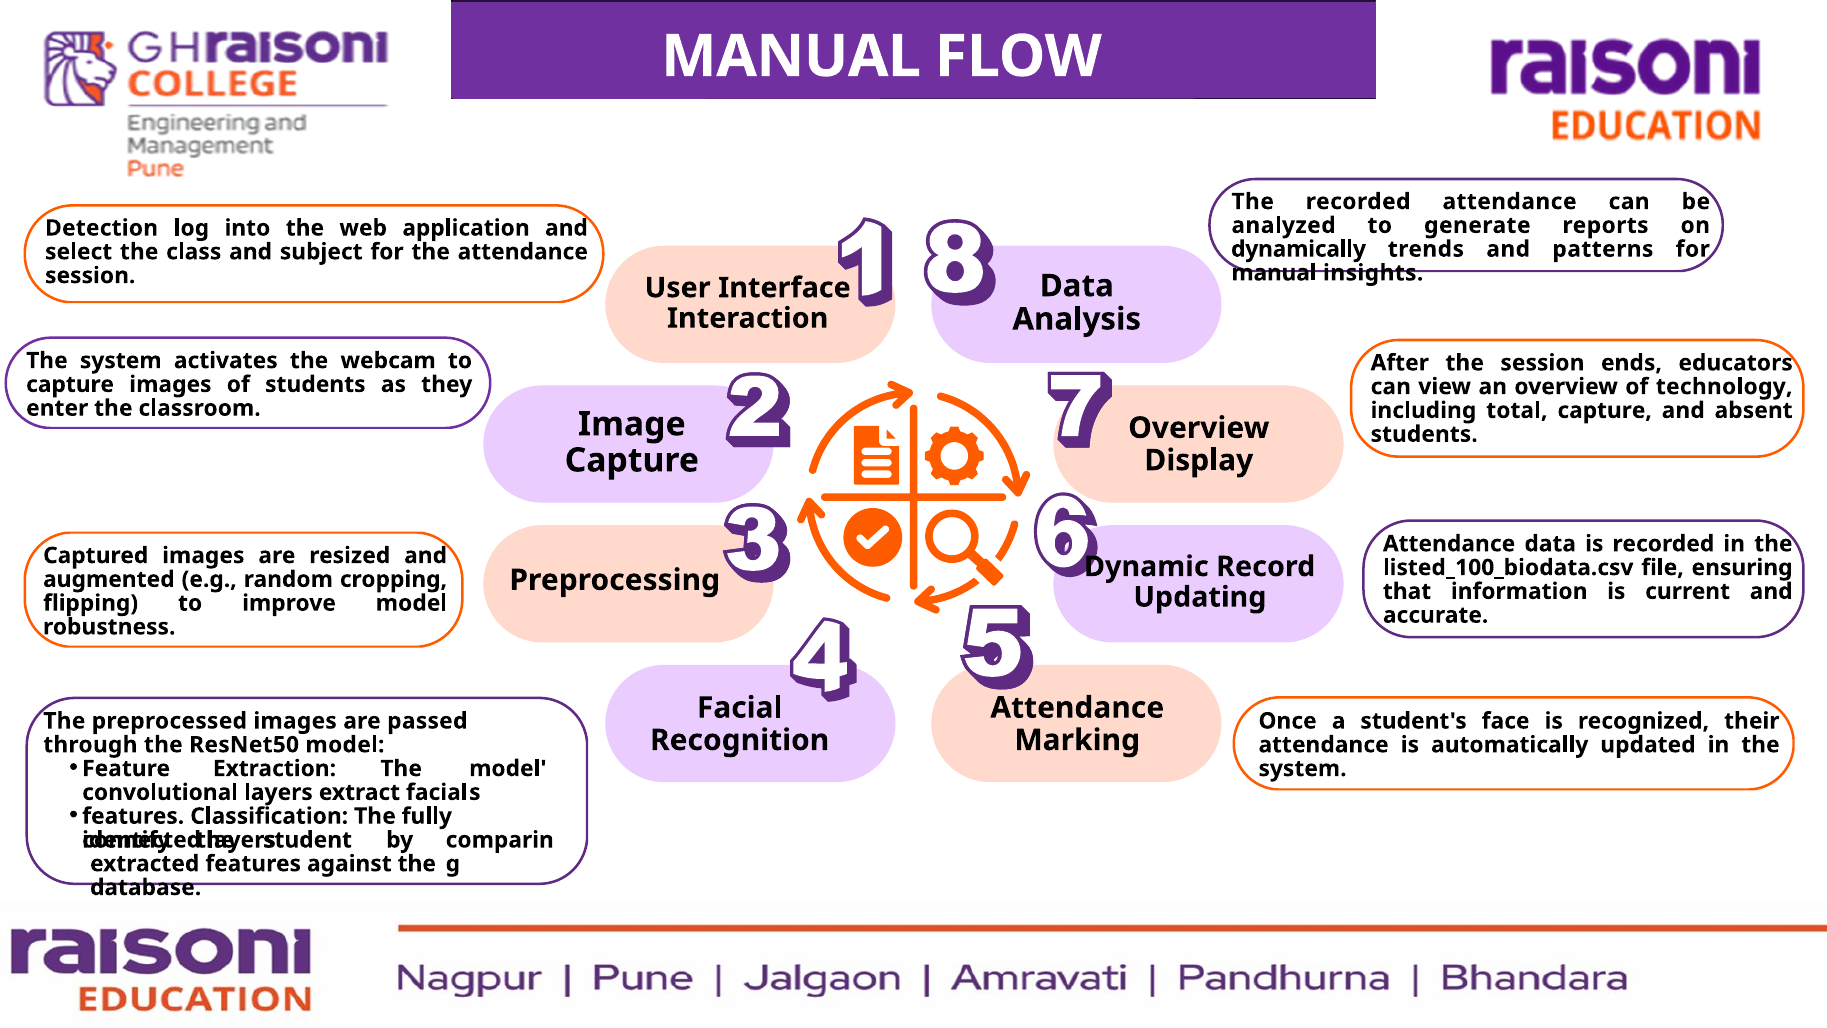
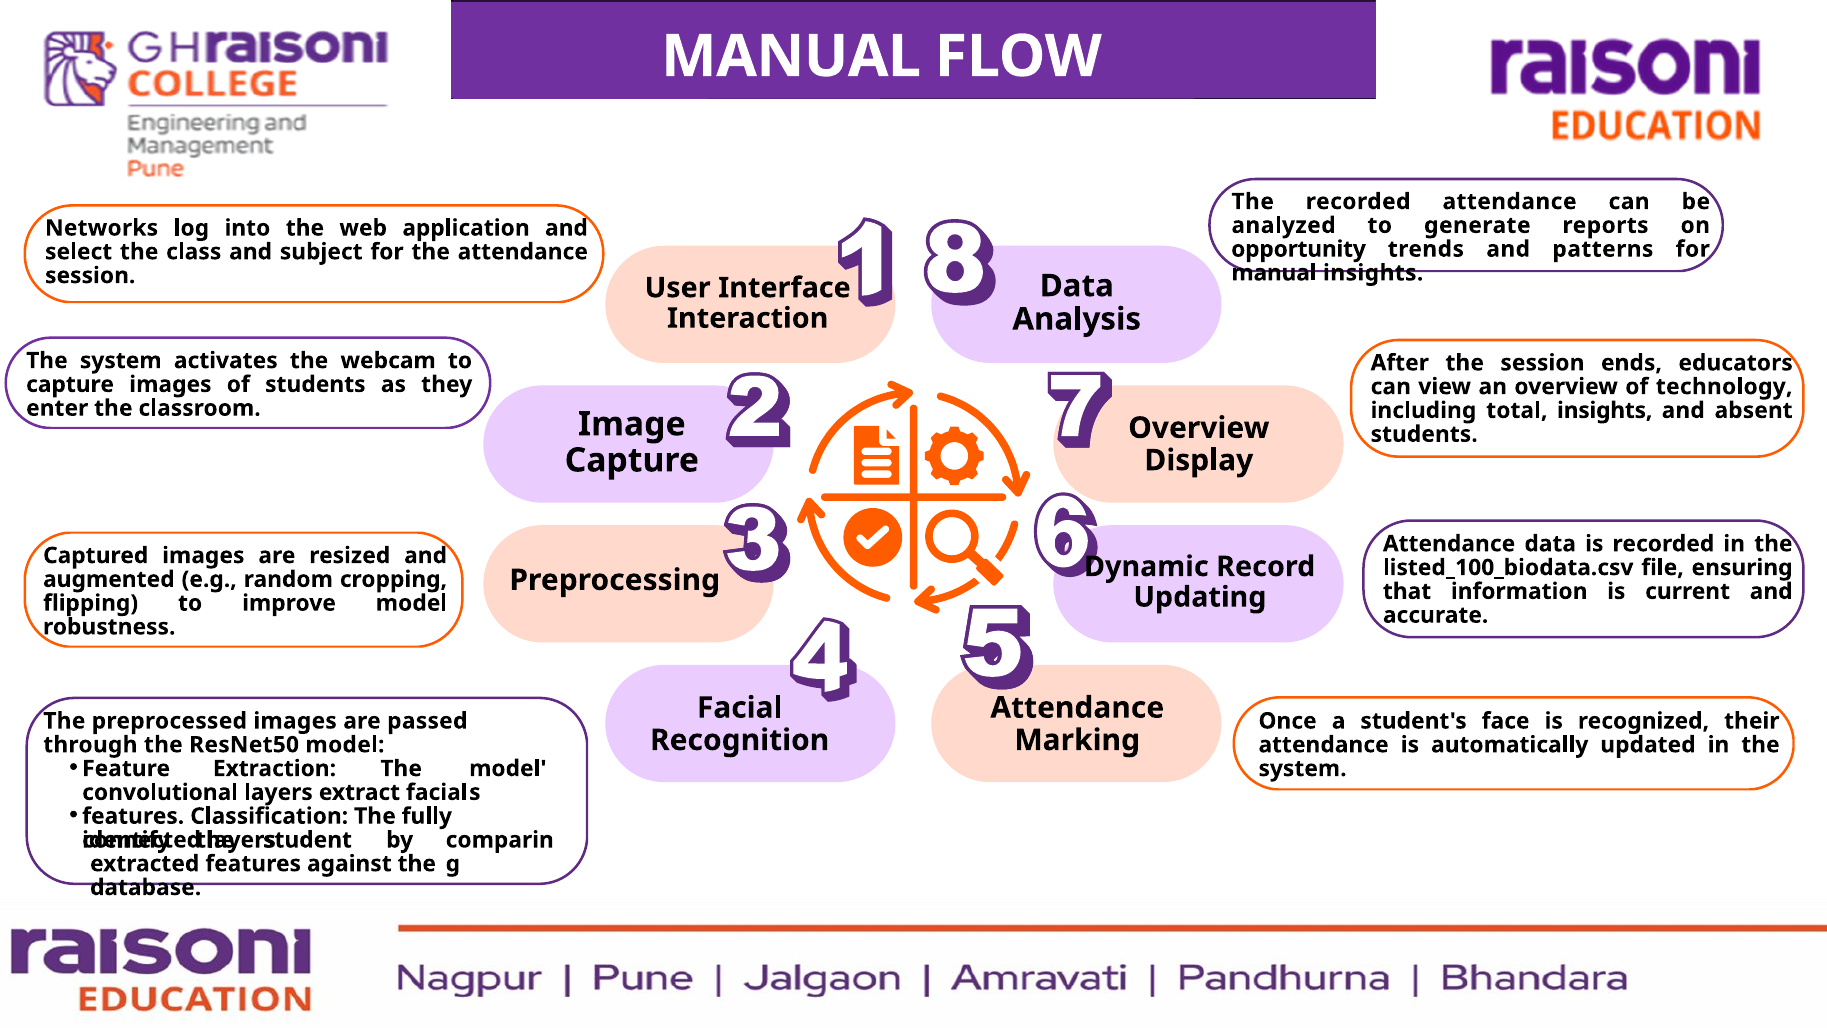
Detection: Detection -> Networks
dynamically: dynamically -> opportunity
total capture: capture -> insights
